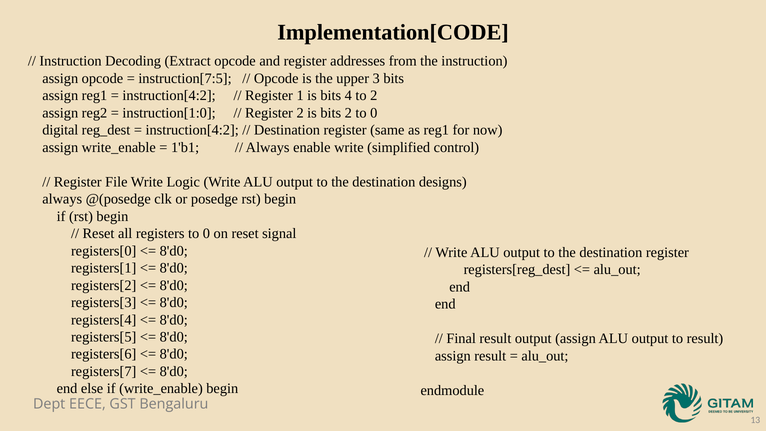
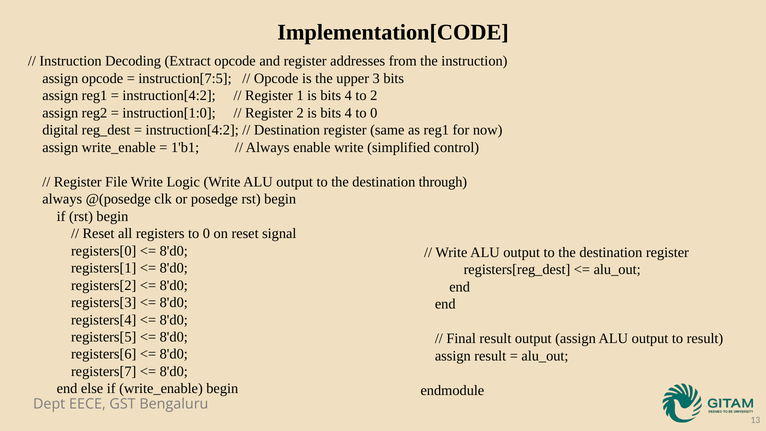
2 is bits 2: 2 -> 4
designs: designs -> through
